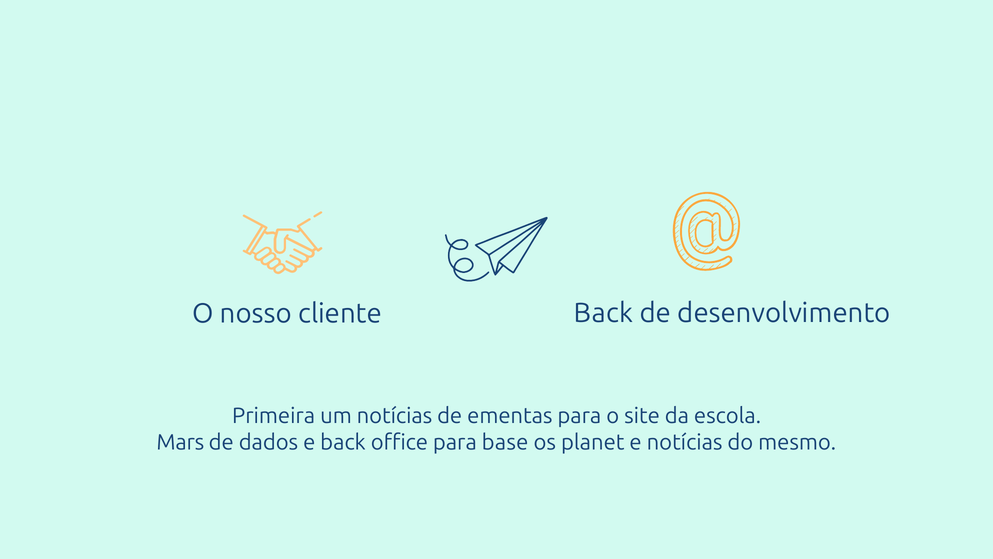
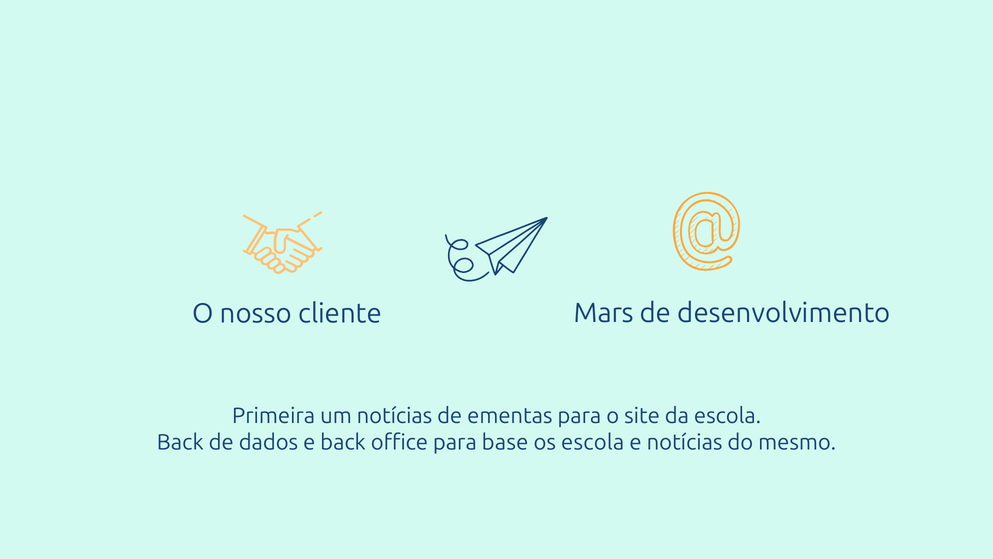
cliente Back: Back -> Mars
Mars at (180, 442): Mars -> Back
os planet: planet -> escola
